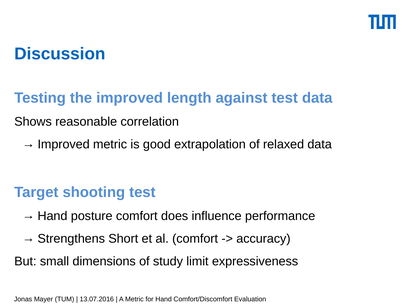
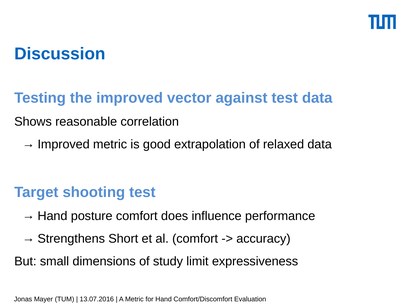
length: length -> vector
